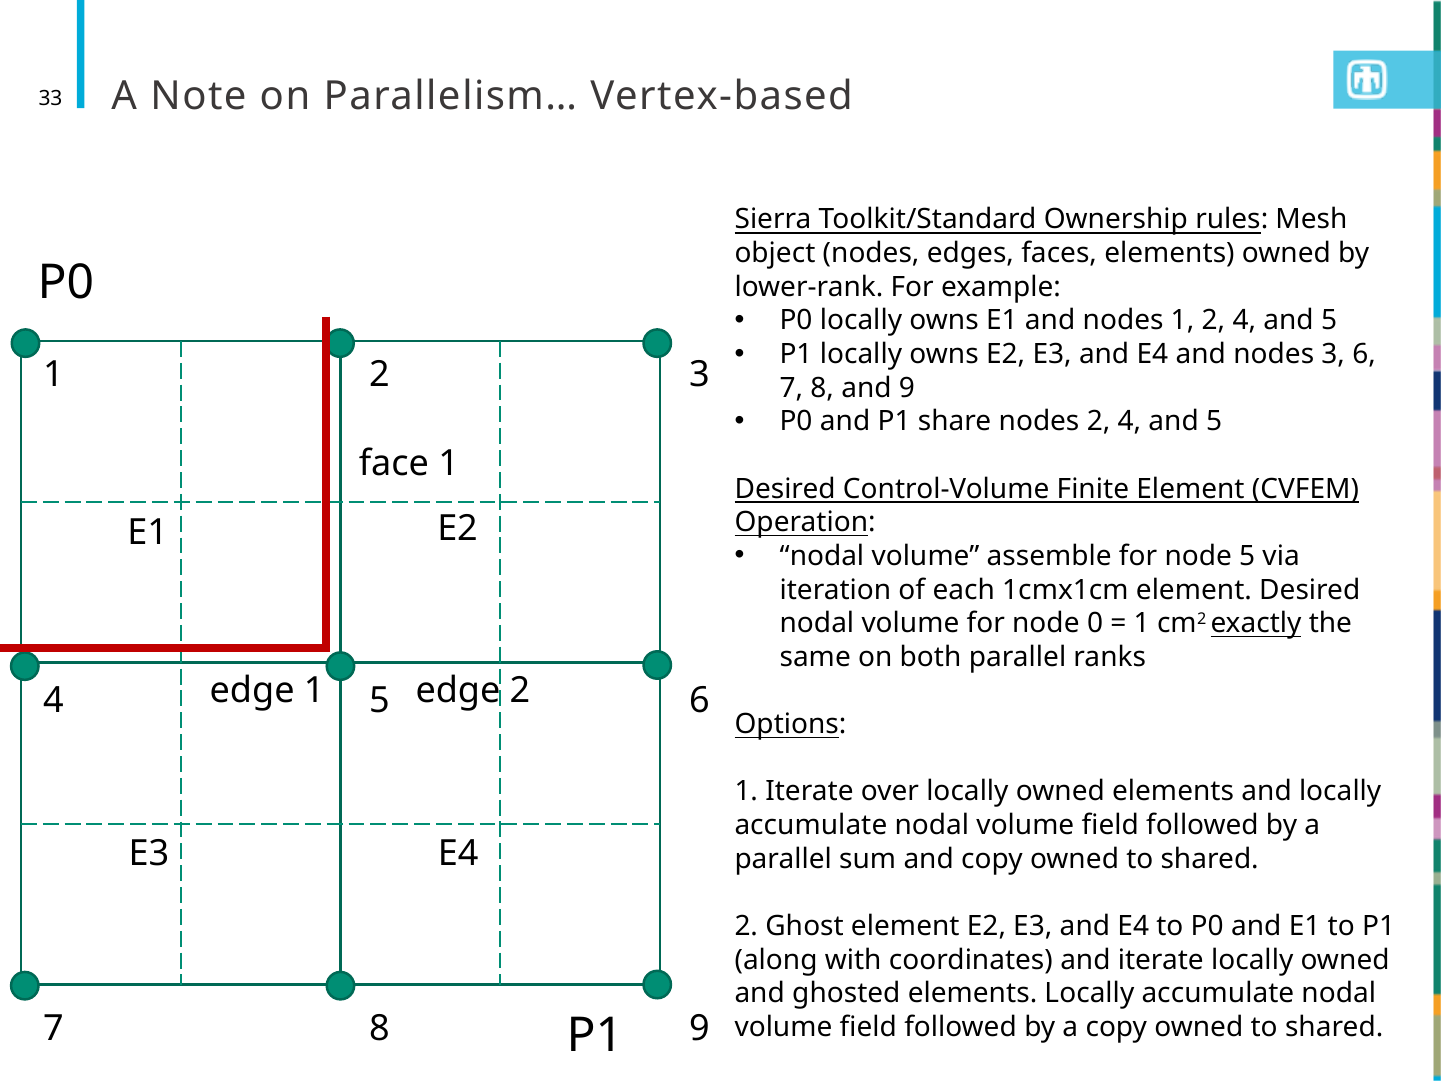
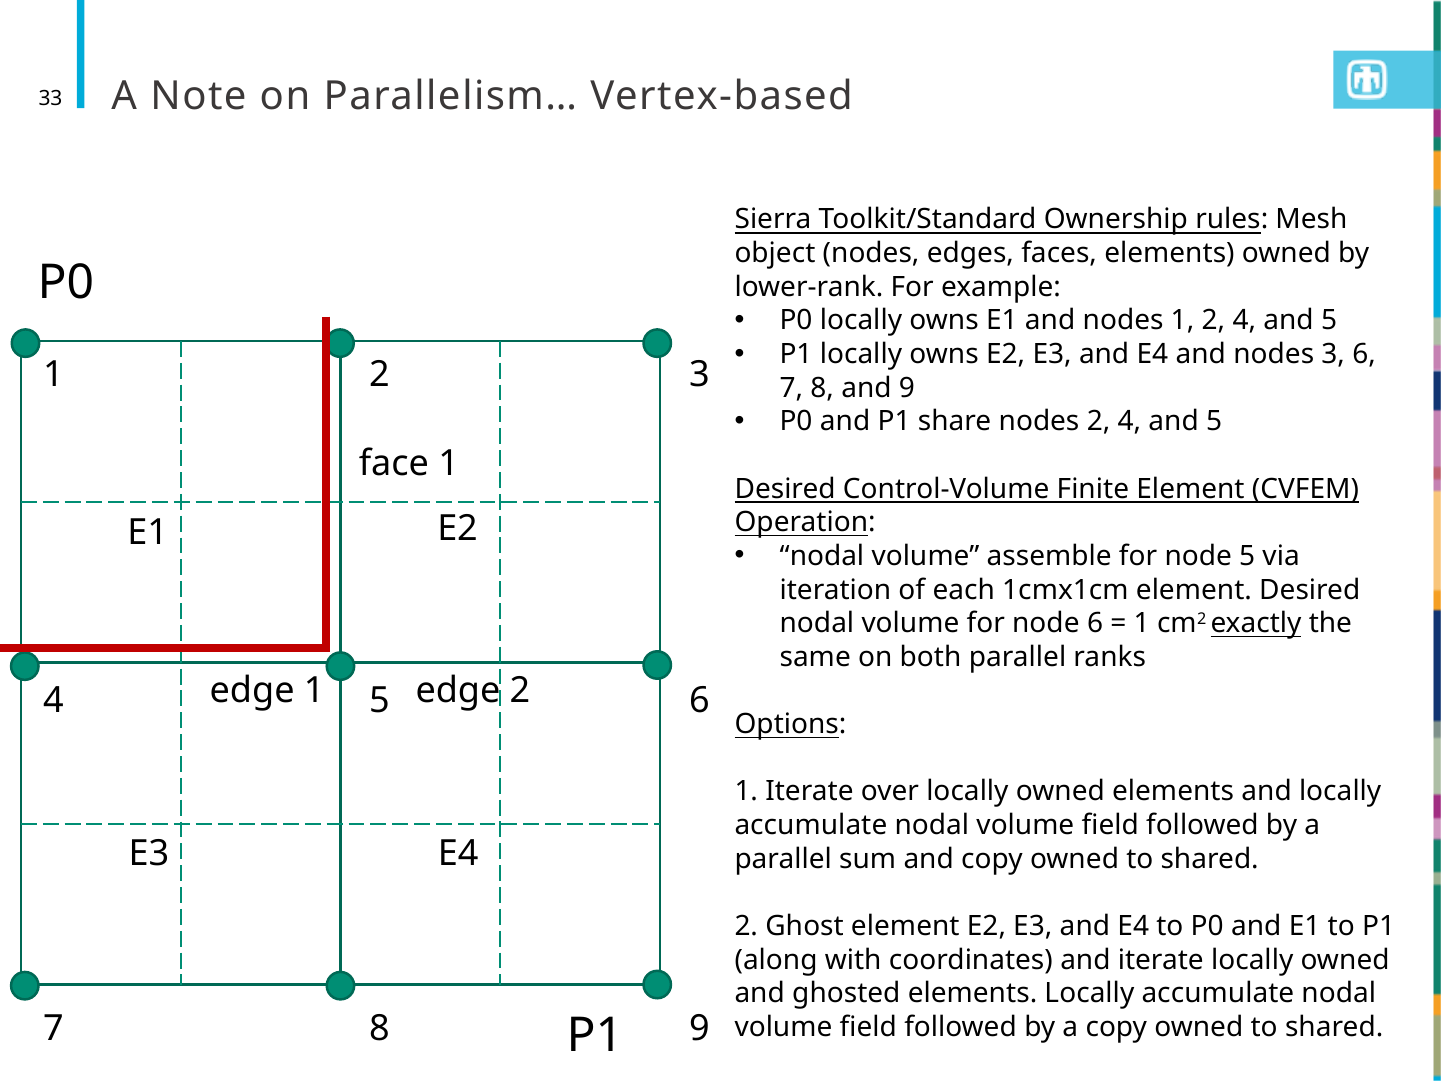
node 0: 0 -> 6
